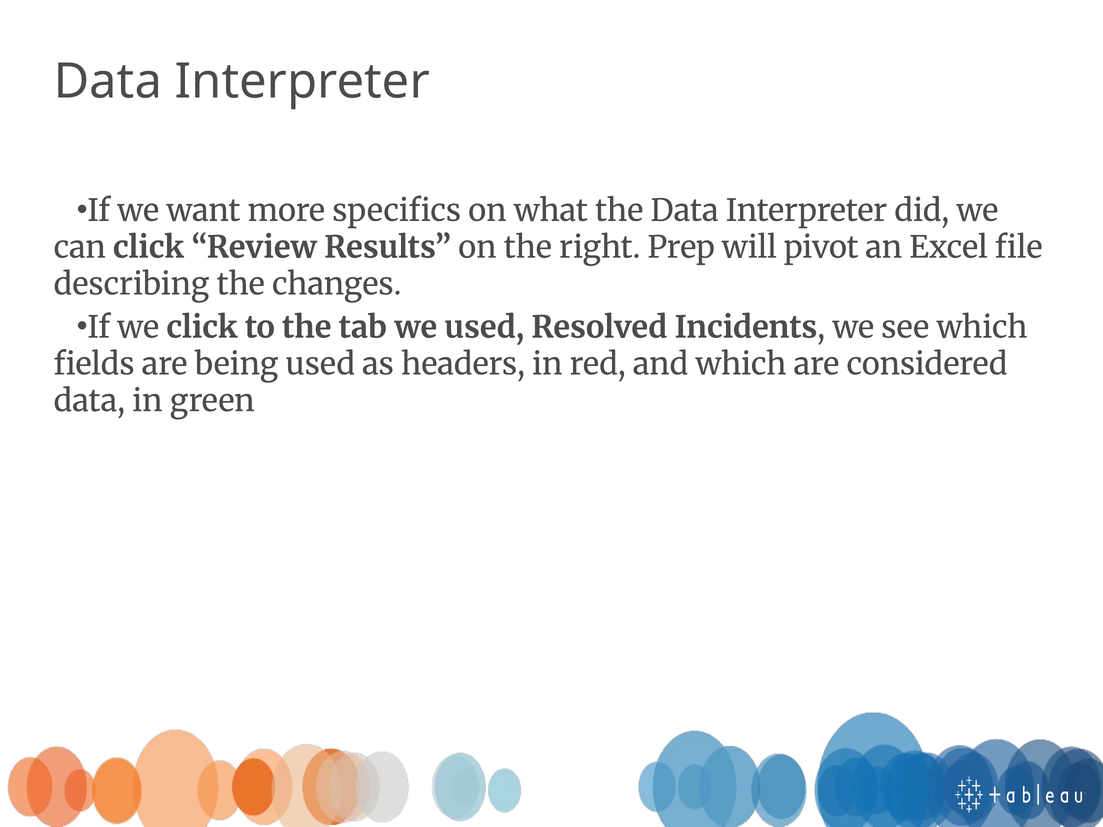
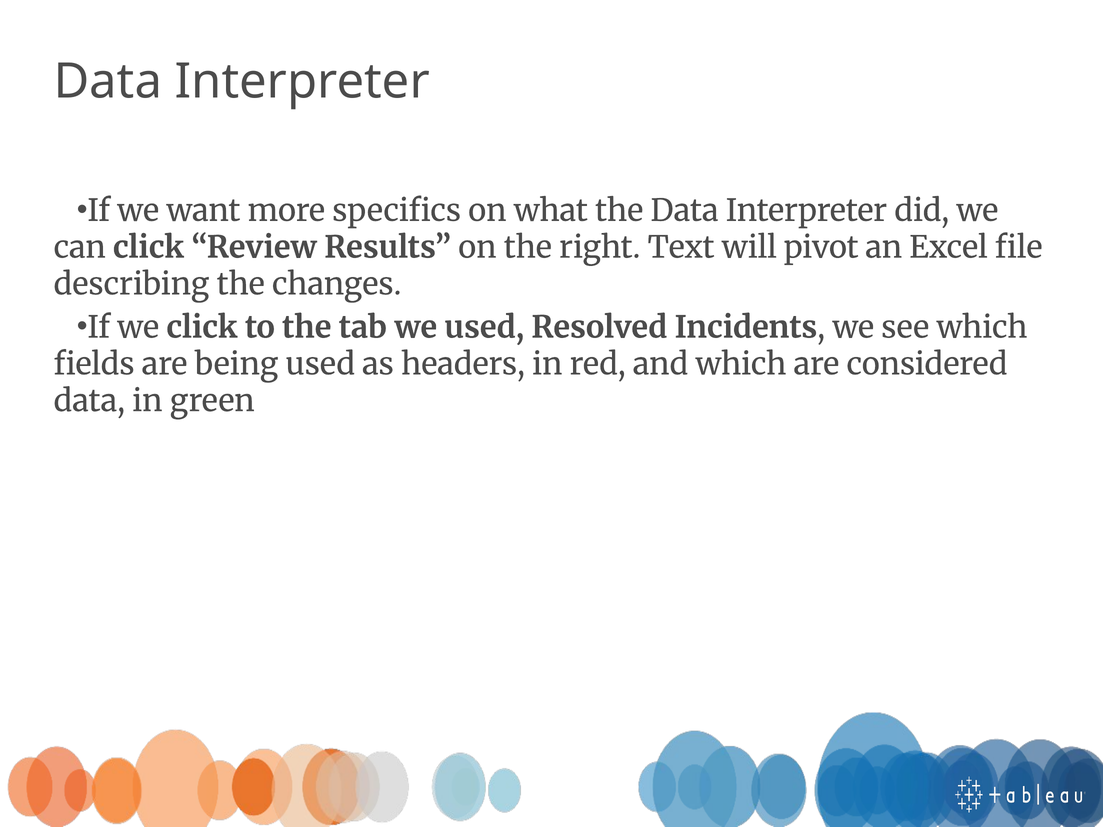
Prep: Prep -> Text
